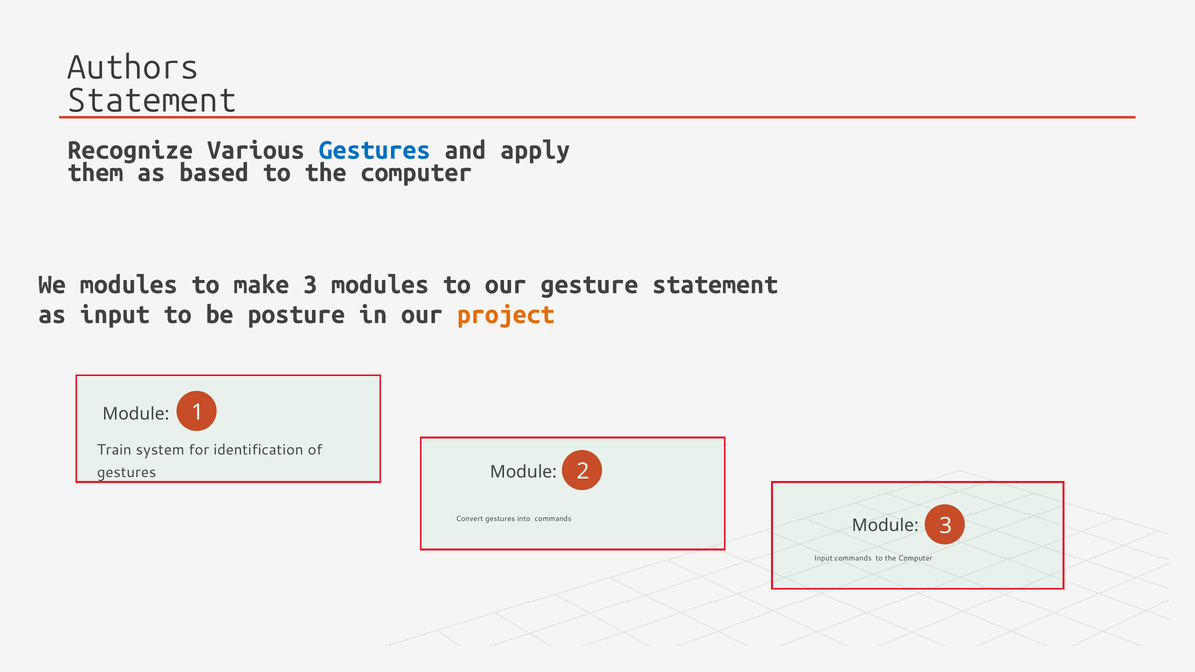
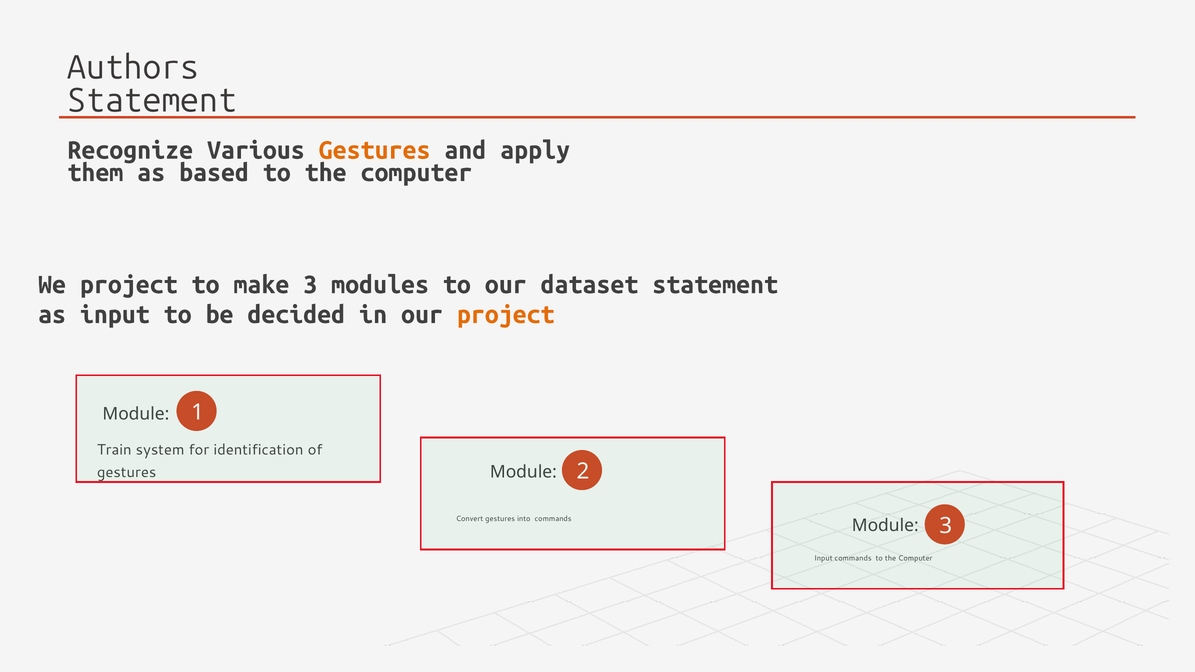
Gestures at (375, 150) colour: blue -> orange
We modules: modules -> project
gesture: gesture -> dataset
posture: posture -> decided
